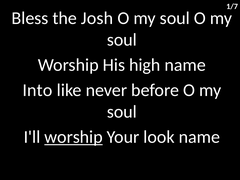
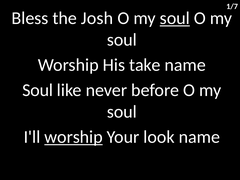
soul at (175, 18) underline: none -> present
high: high -> take
Into at (37, 90): Into -> Soul
